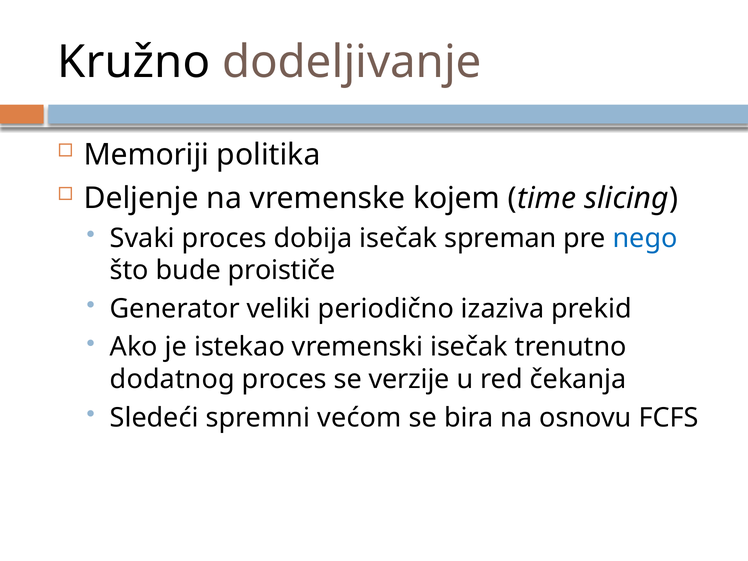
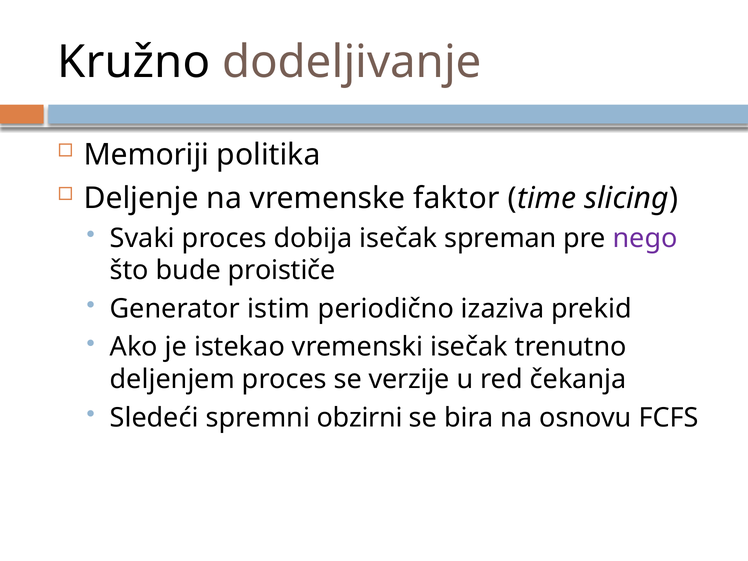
kojem: kojem -> faktor
nego colour: blue -> purple
veliki: veliki -> istim
dodatnog: dodatnog -> deljenjem
većom: većom -> obzirni
